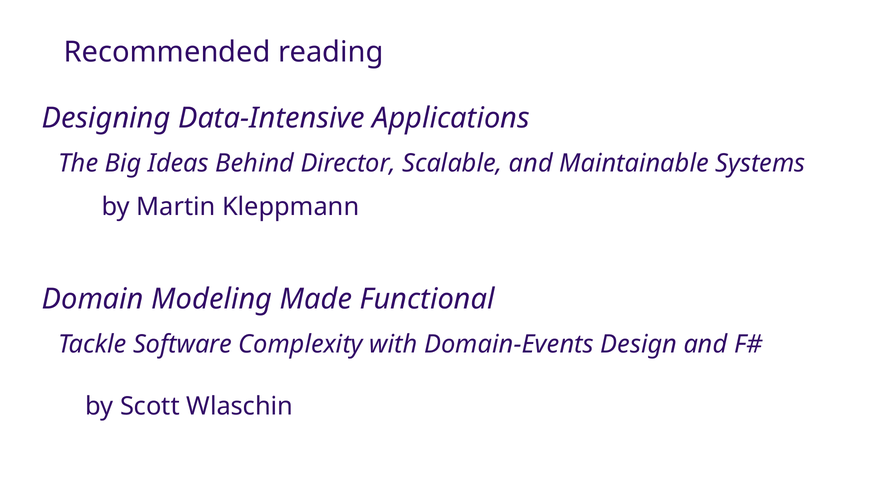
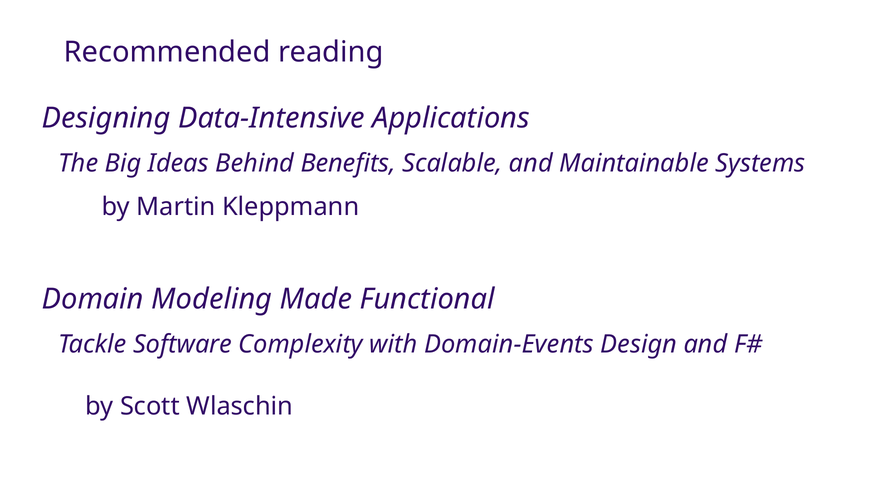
Director: Director -> Benefits
